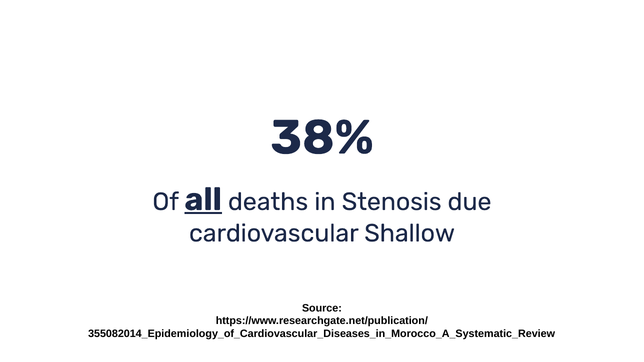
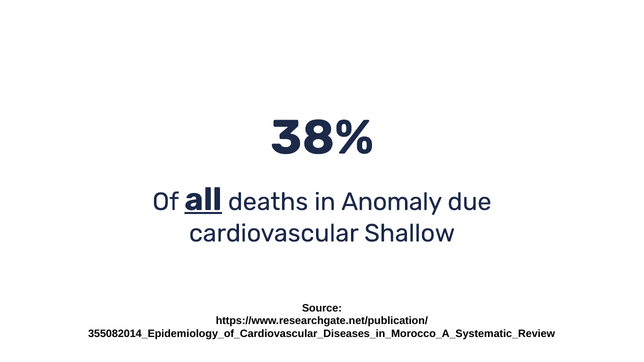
Stenosis: Stenosis -> Anomaly
